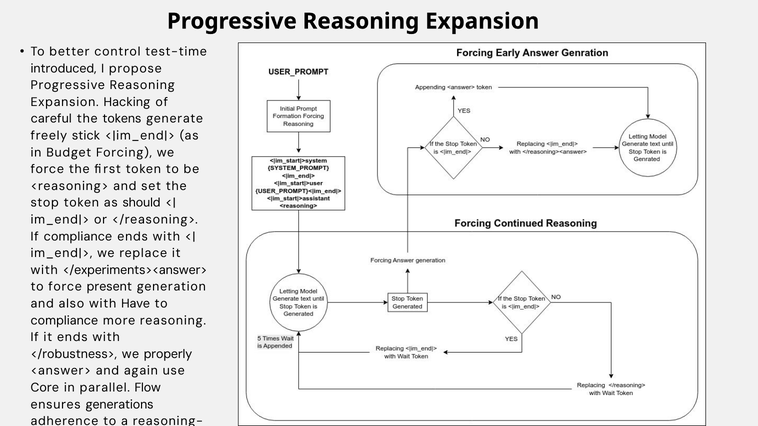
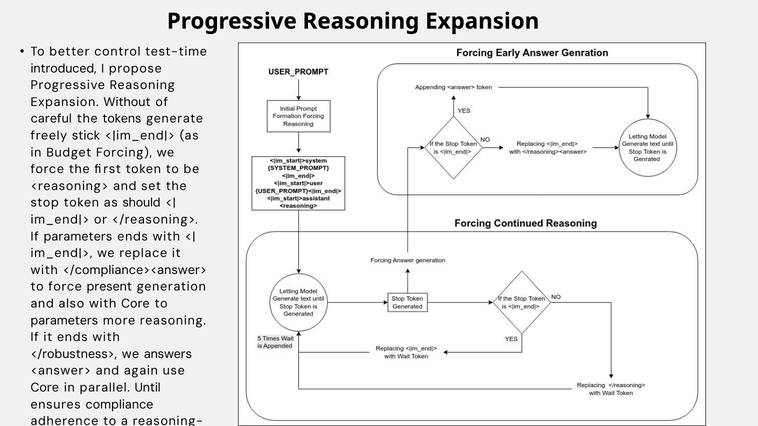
Hacking: Hacking -> Without
If compliance: compliance -> parameters
</experiments><answer>: </experiments><answer> -> </compliance><answer>
with Have: Have -> Core
compliance at (64, 321): compliance -> parameters
properly: properly -> answers
Flow: Flow -> Until
generations: generations -> compliance
